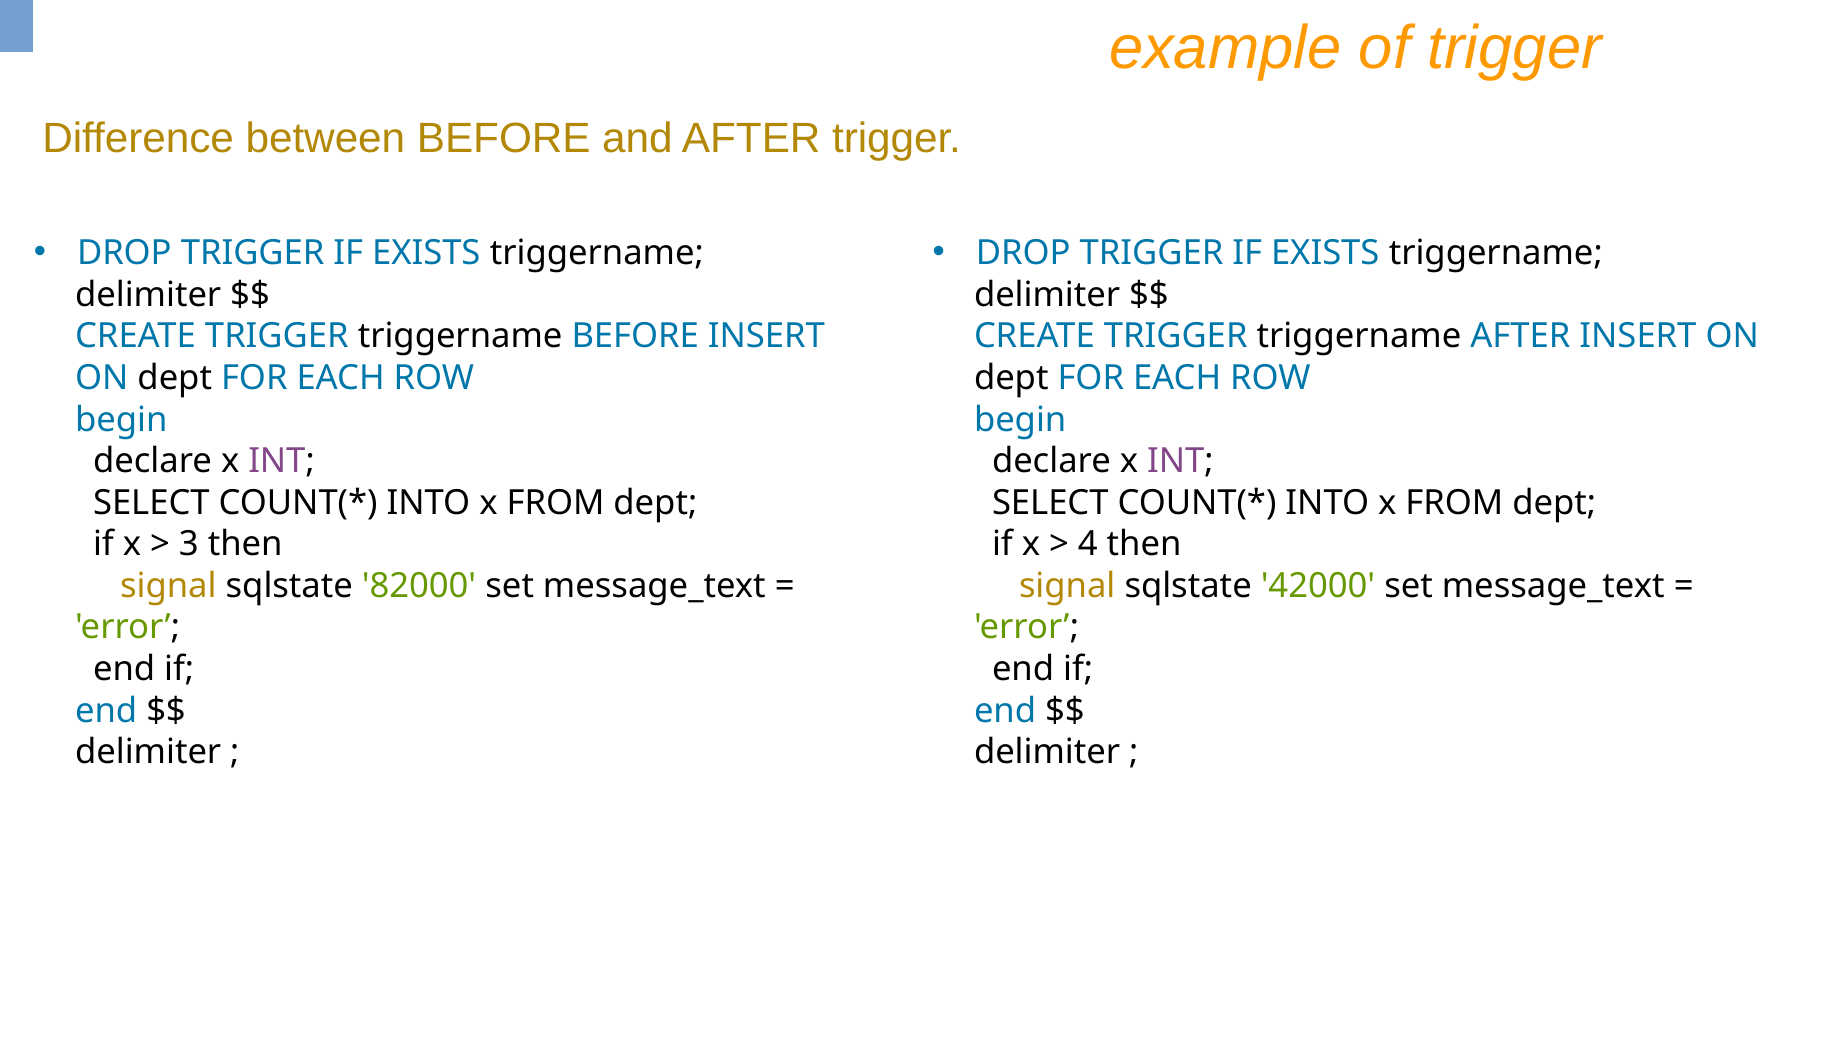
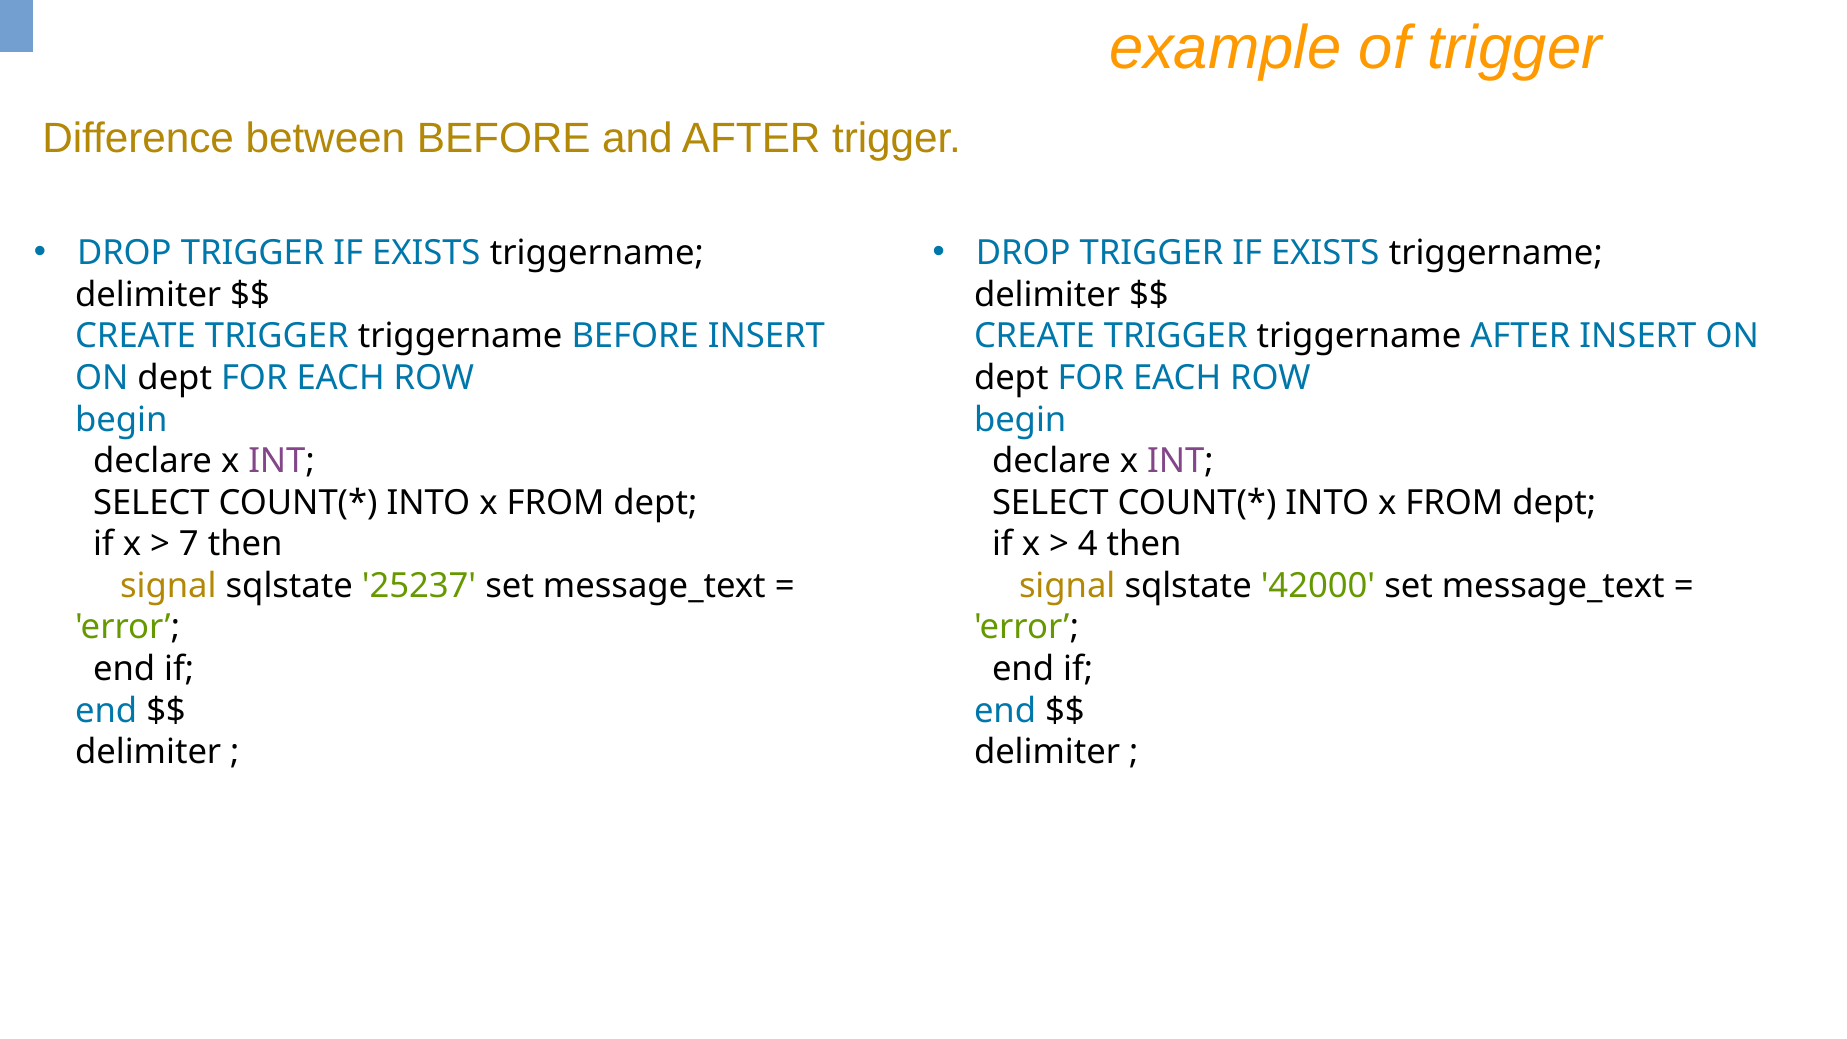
3: 3 -> 7
82000: 82000 -> 25237
